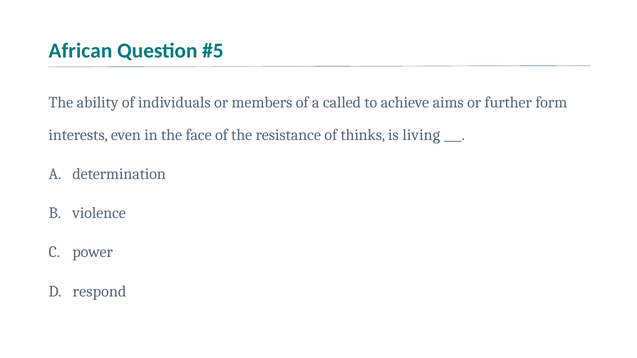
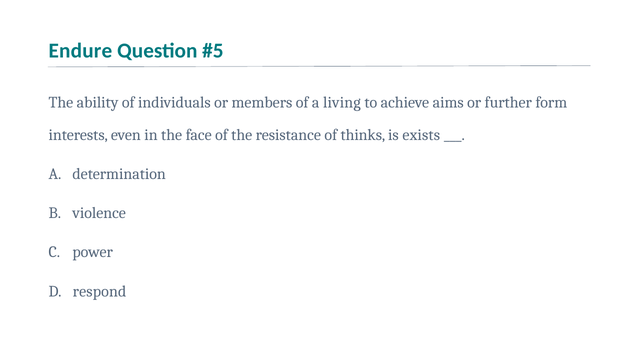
African: African -> Endure
called: called -> living
living: living -> exists
